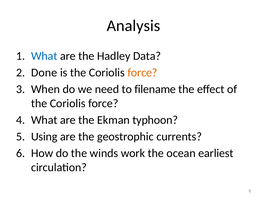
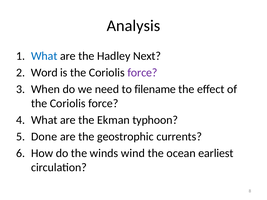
Data: Data -> Next
Done: Done -> Word
force at (142, 73) colour: orange -> purple
Using: Using -> Done
work: work -> wind
